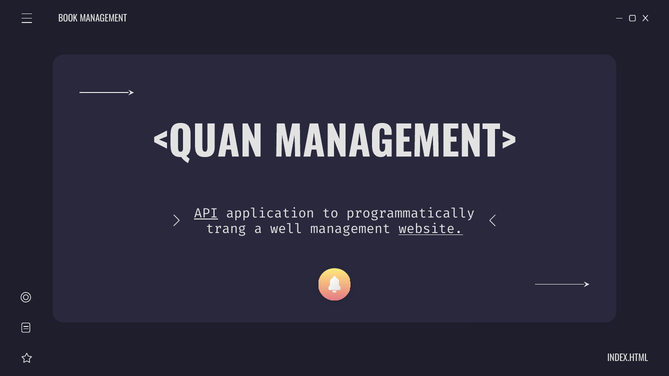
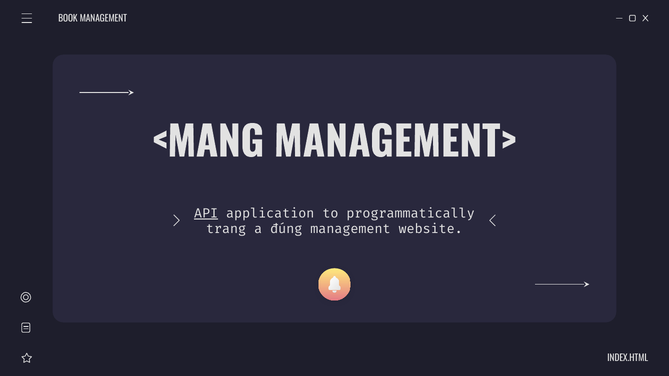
<QUAN: <QUAN -> <MANG
well: well -> đúng
website underline: present -> none
